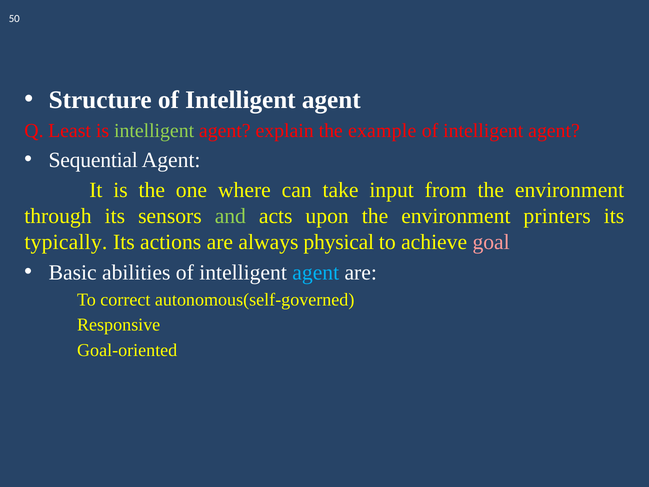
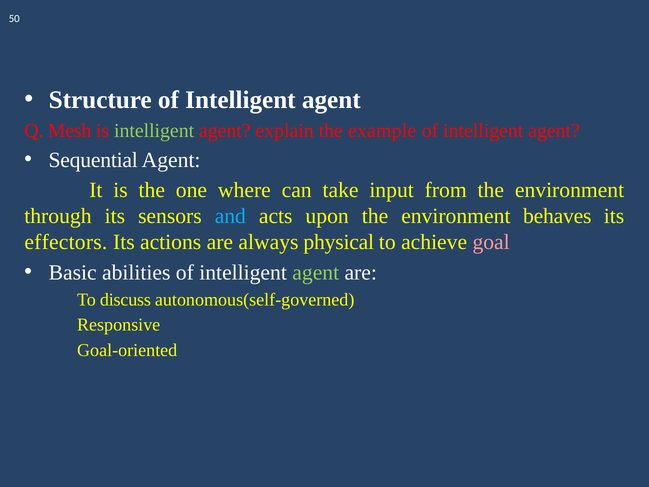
Least: Least -> Mesh
and colour: light green -> light blue
printers: printers -> behaves
typically: typically -> effectors
agent at (316, 272) colour: light blue -> light green
correct: correct -> discuss
